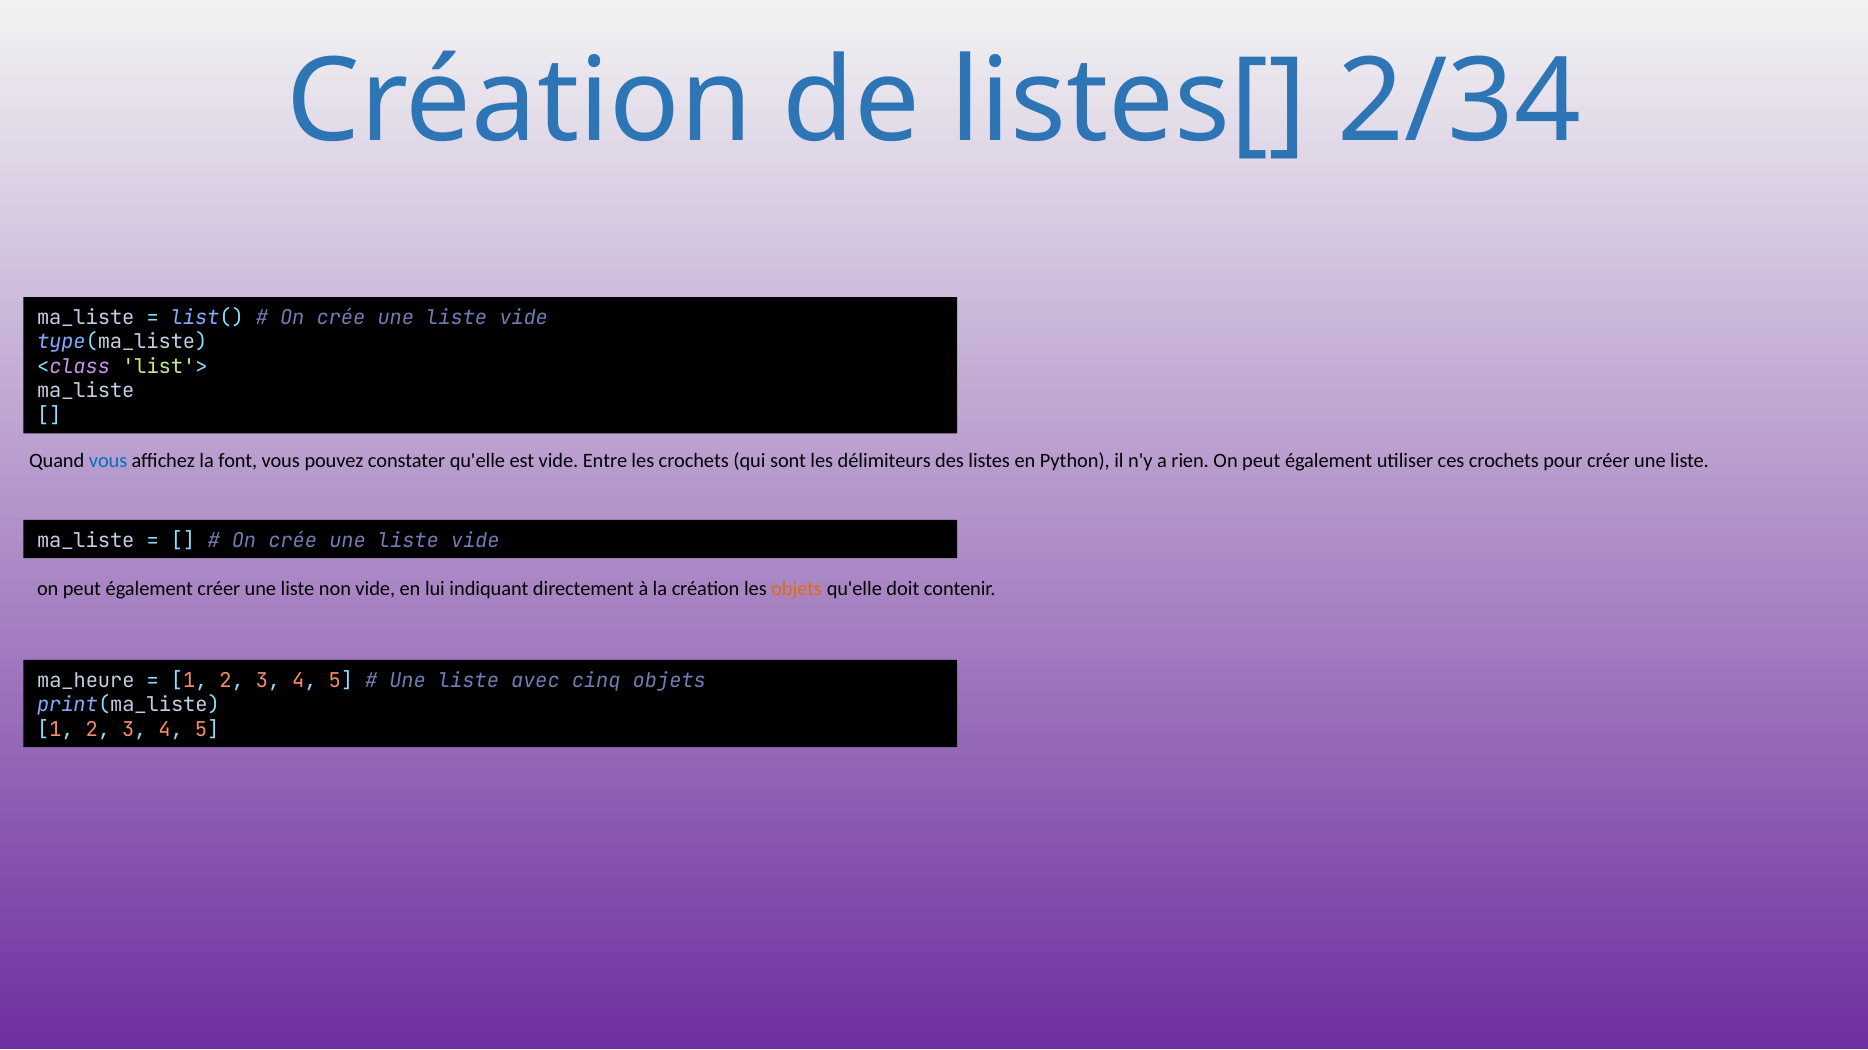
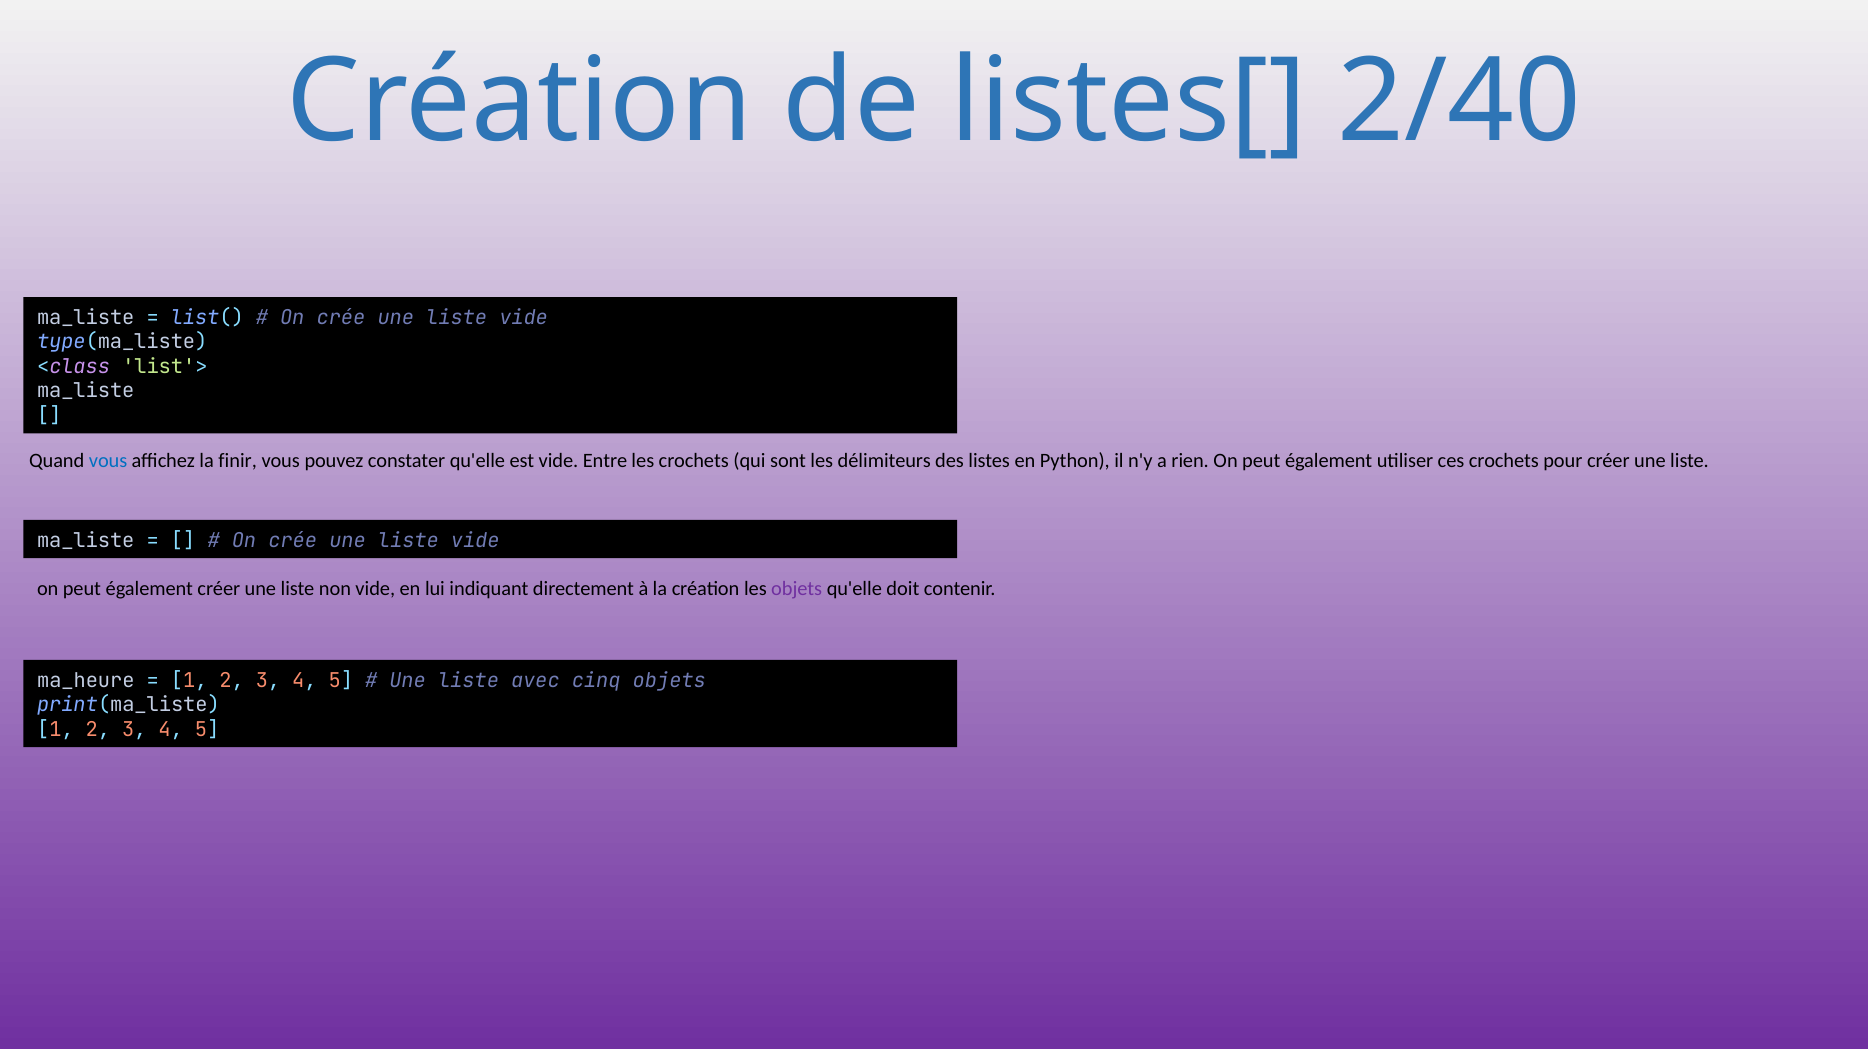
2/34: 2/34 -> 2/40
font: font -> finir
objets at (797, 589) colour: orange -> purple
